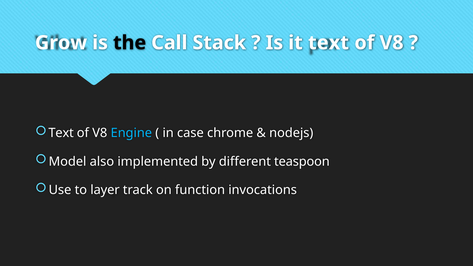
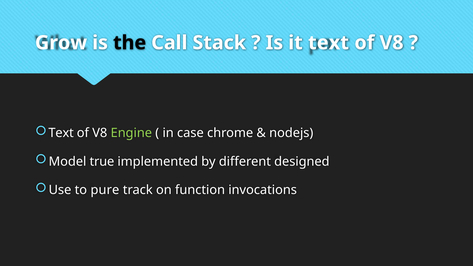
Engine colour: light blue -> light green
also: also -> true
teaspoon: teaspoon -> designed
layer: layer -> pure
